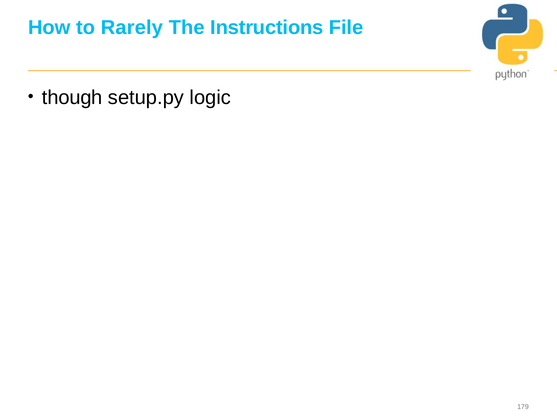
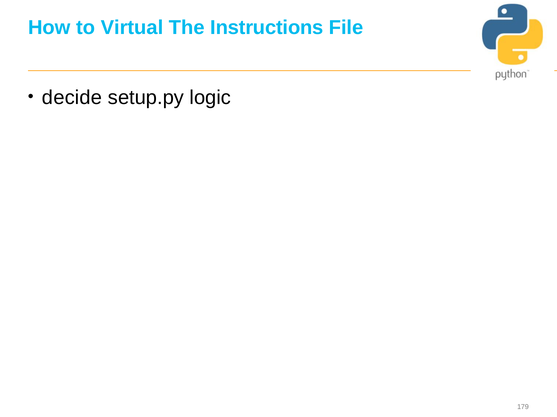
Rarely: Rarely -> Virtual
though: though -> decide
